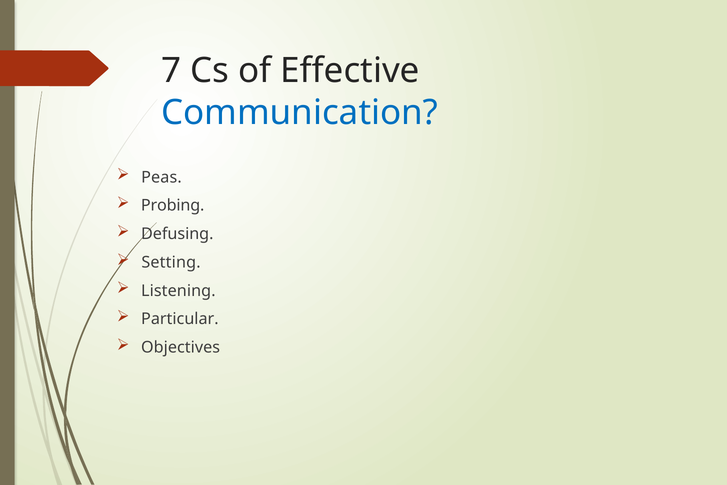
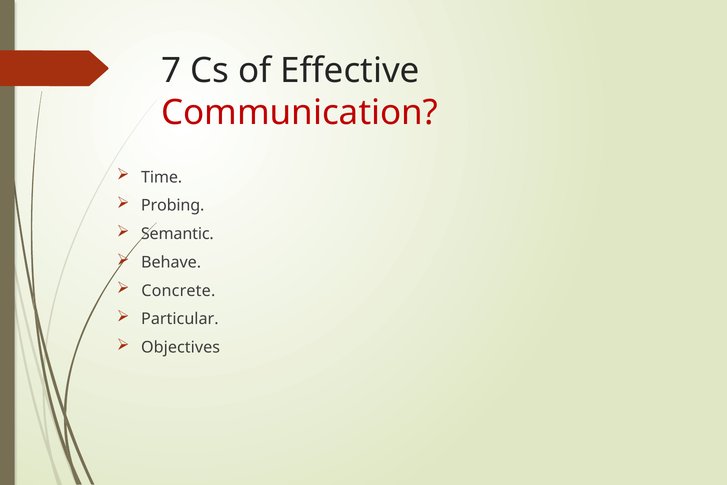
Communication colour: blue -> red
Peas: Peas -> Time
Defusing: Defusing -> Semantic
Setting: Setting -> Behave
Listening: Listening -> Concrete
